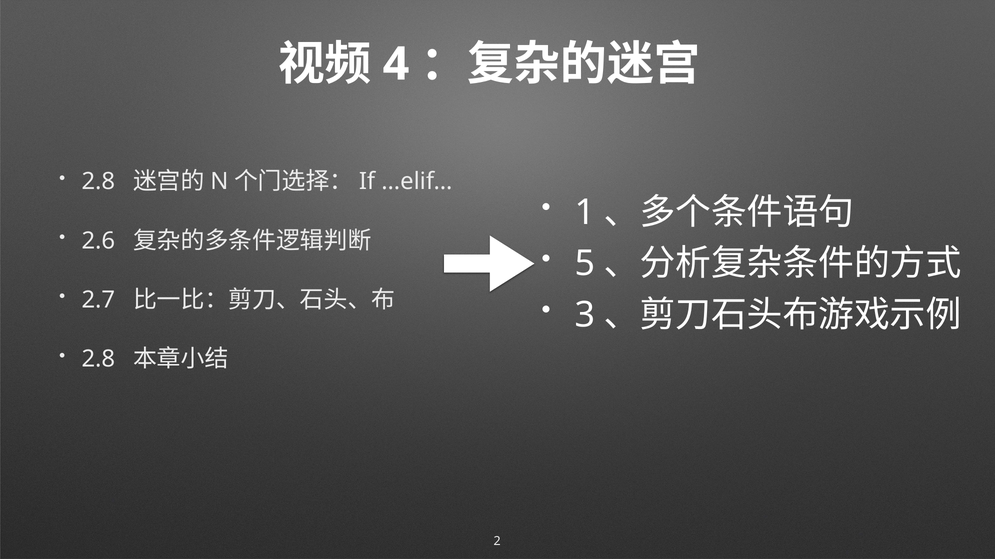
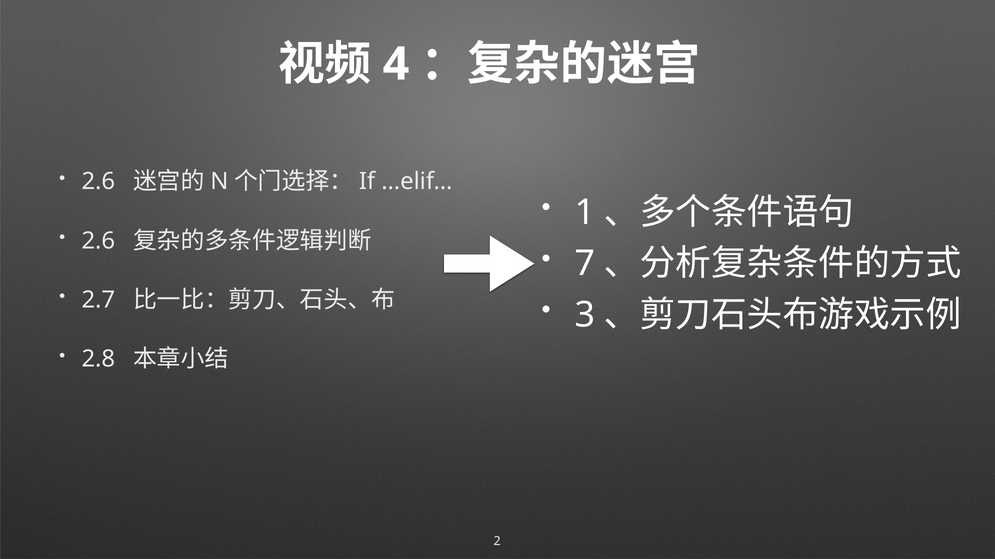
2.8 at (98, 182): 2.8 -> 2.6
5: 5 -> 7
